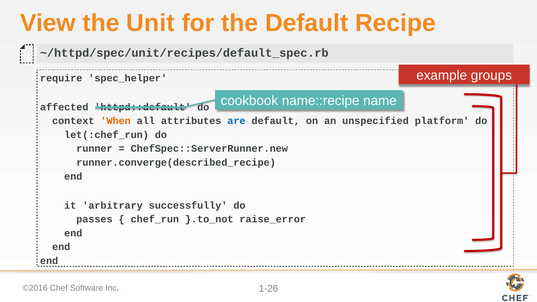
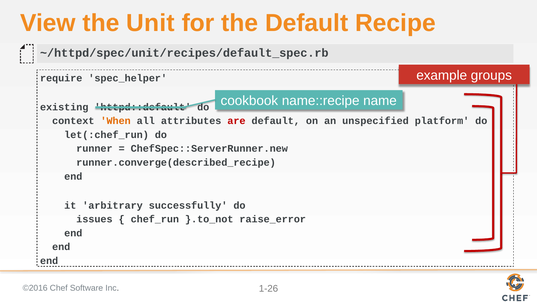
affected: affected -> existing
are colour: blue -> red
passes: passes -> issues
